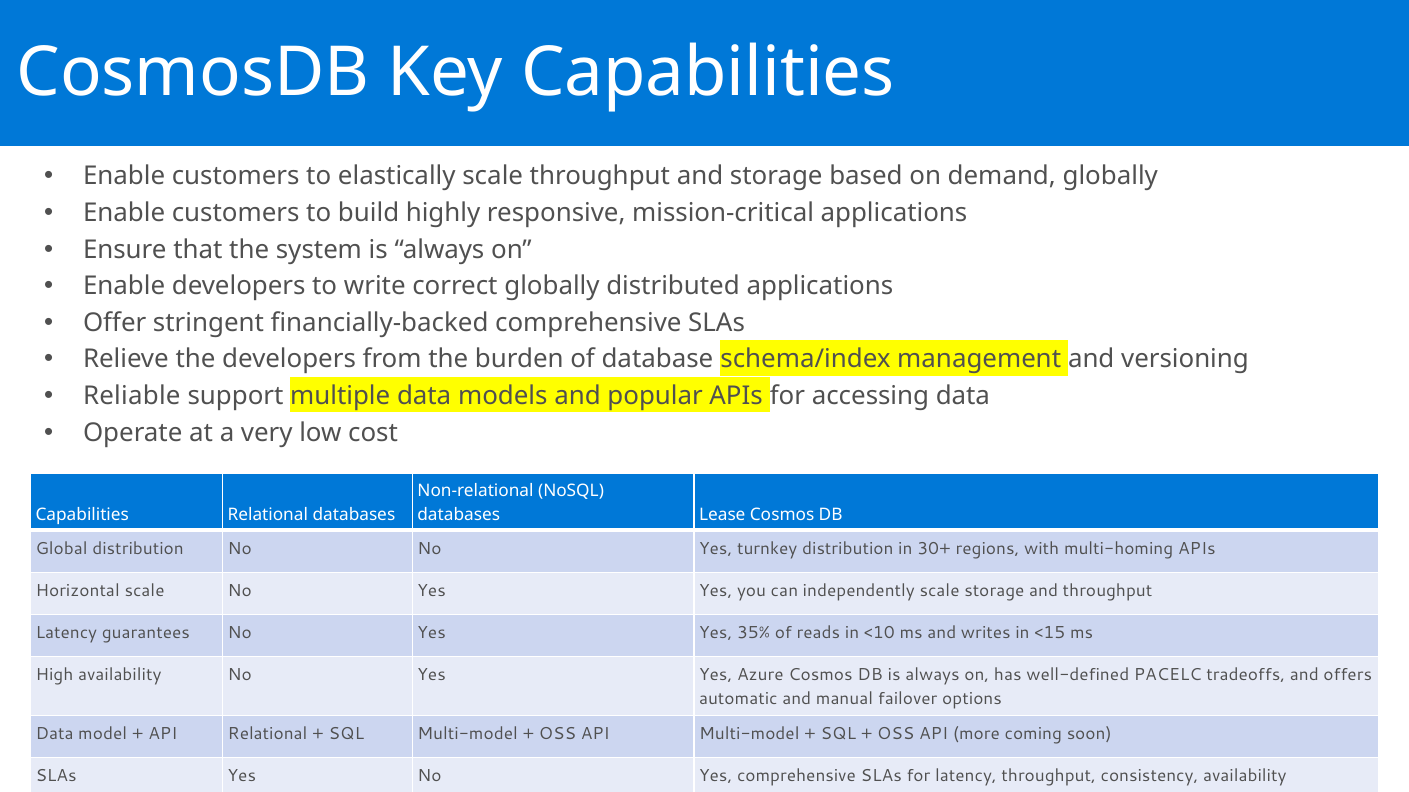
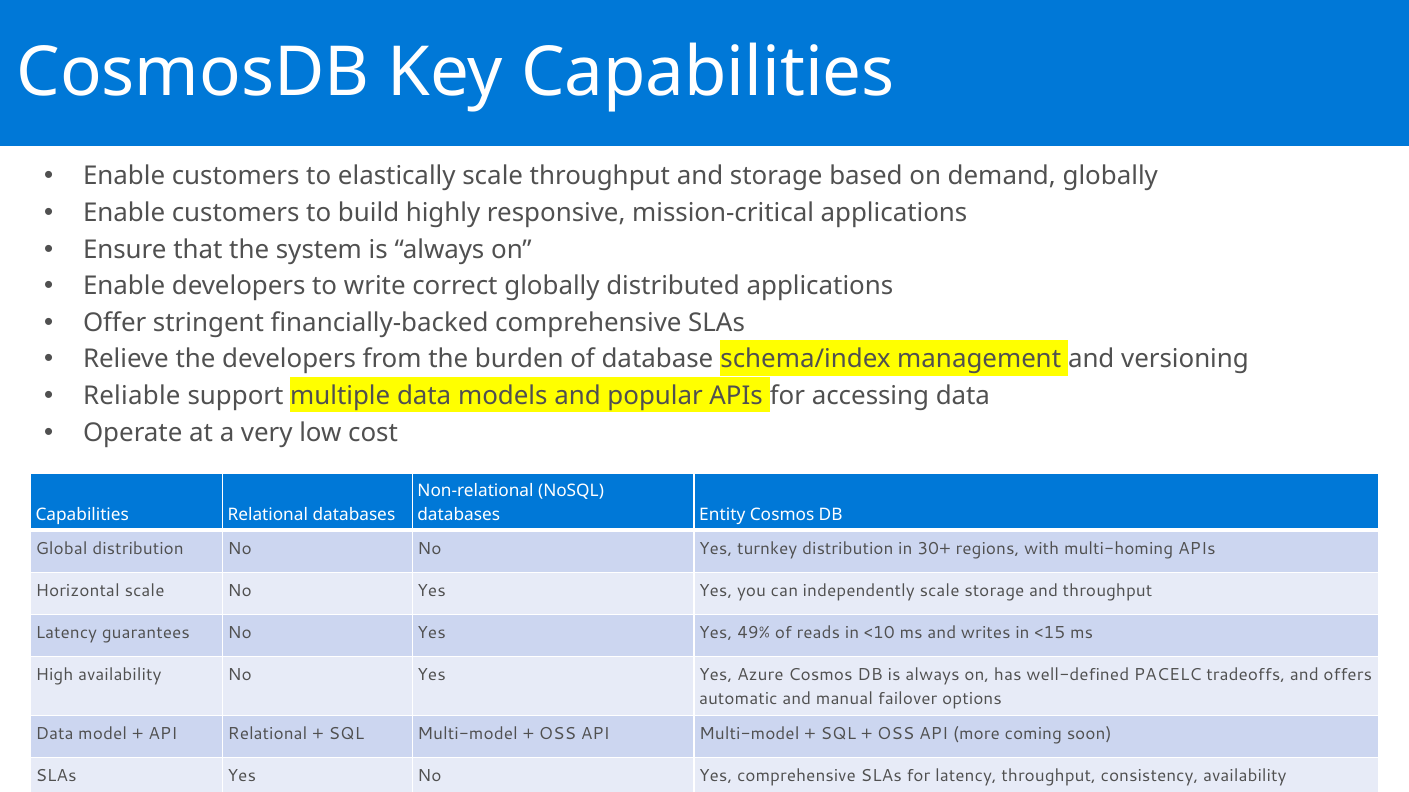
Lease: Lease -> Entity
35%: 35% -> 49%
